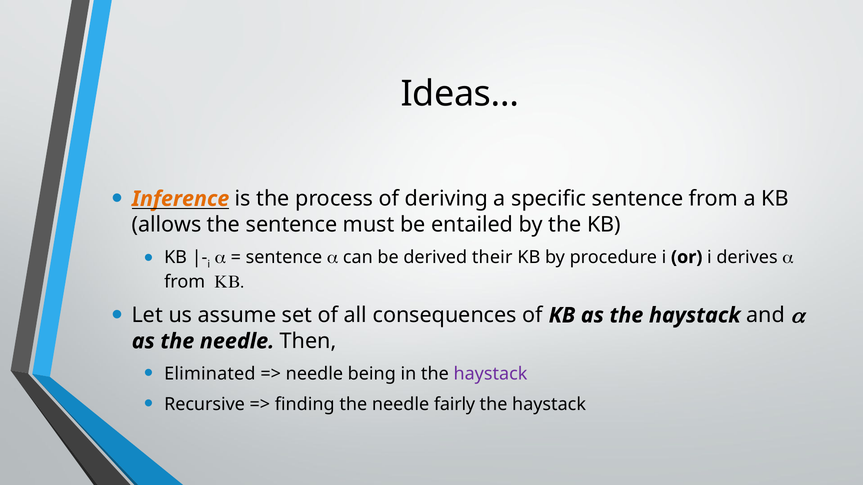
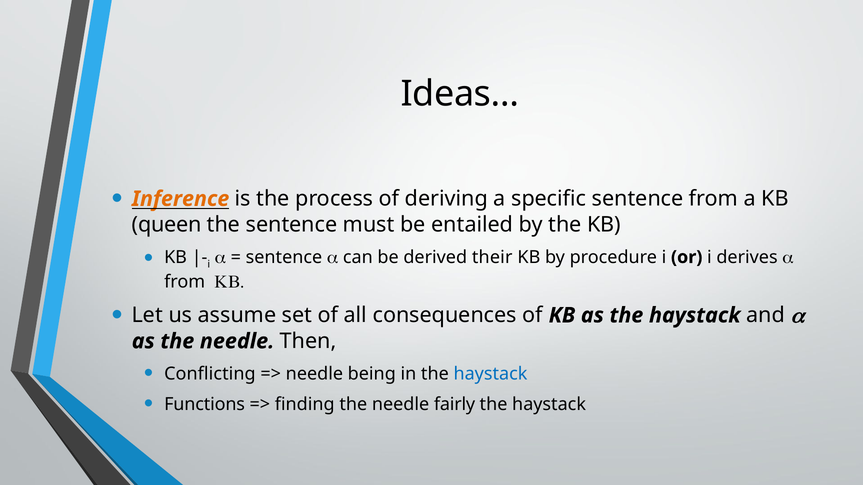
allows: allows -> queen
Eliminated: Eliminated -> Conflicting
haystack at (490, 374) colour: purple -> blue
Recursive: Recursive -> Functions
